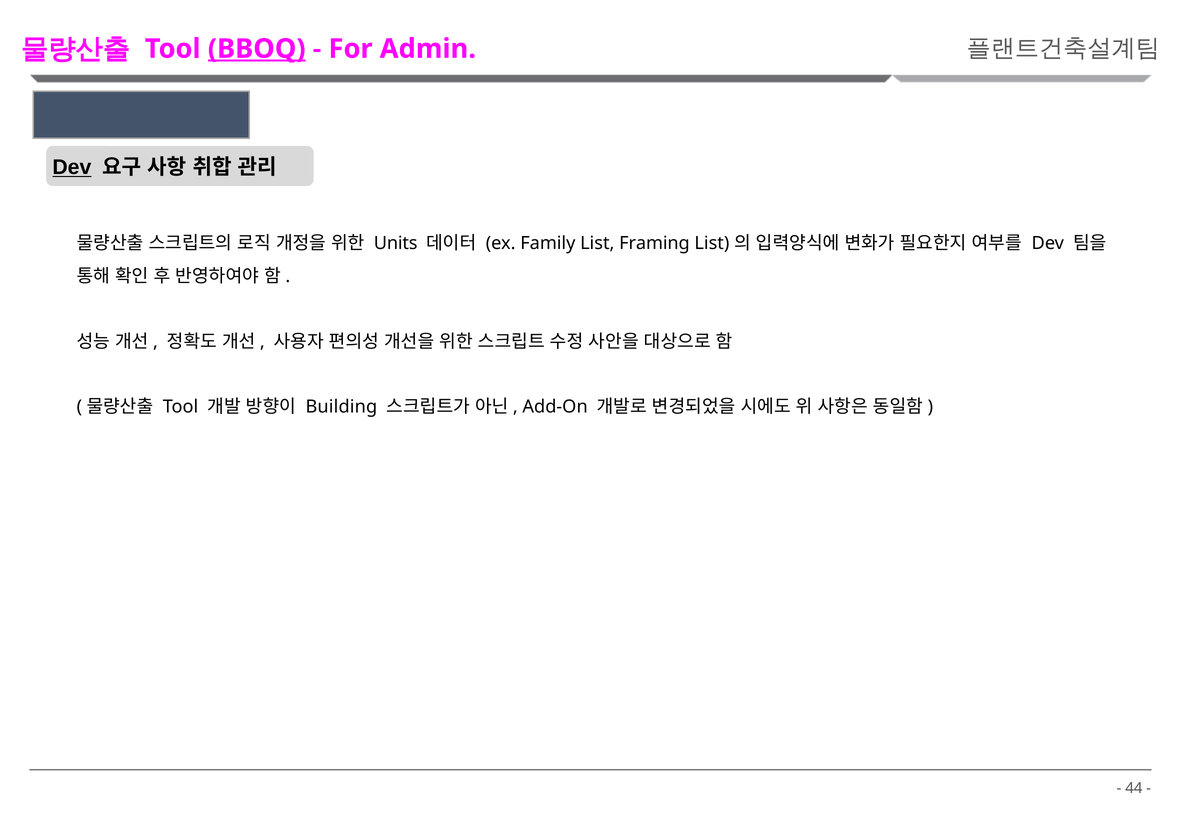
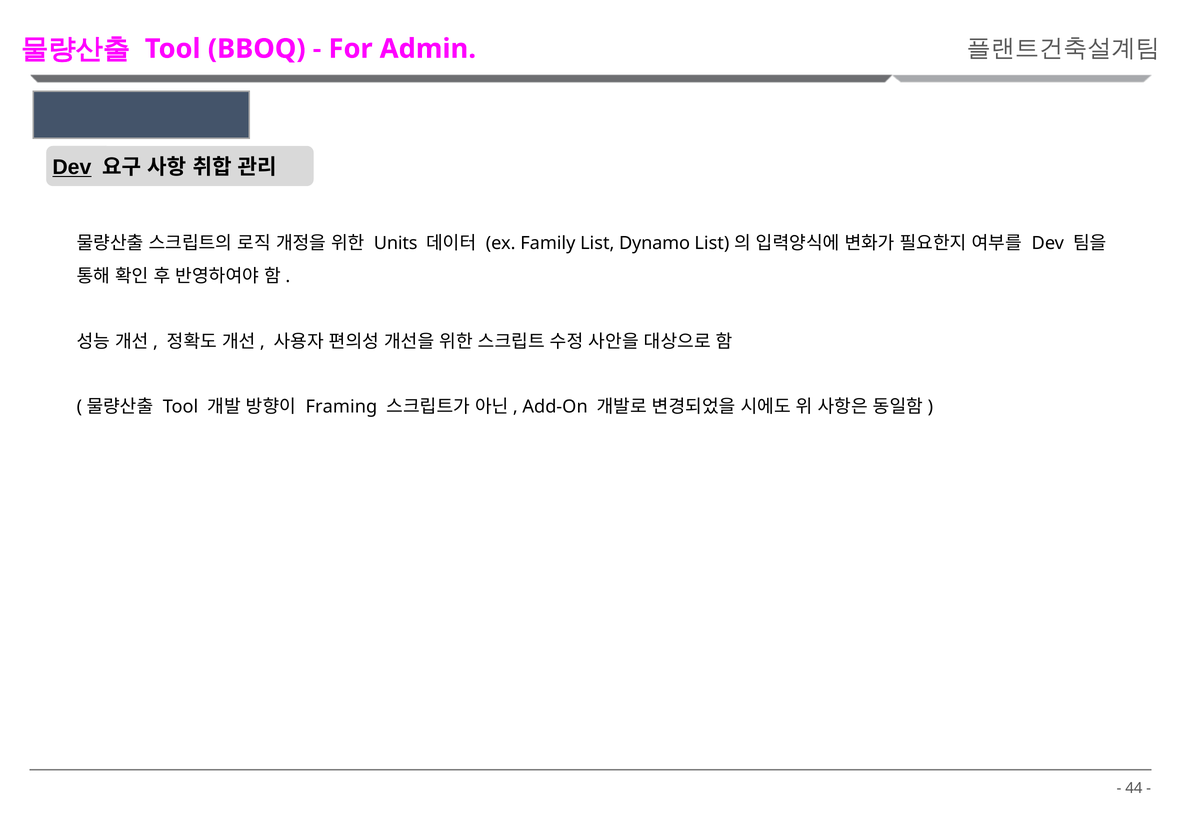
BBOQ underline: present -> none
Framing: Framing -> Dynamo
Building: Building -> Framing
